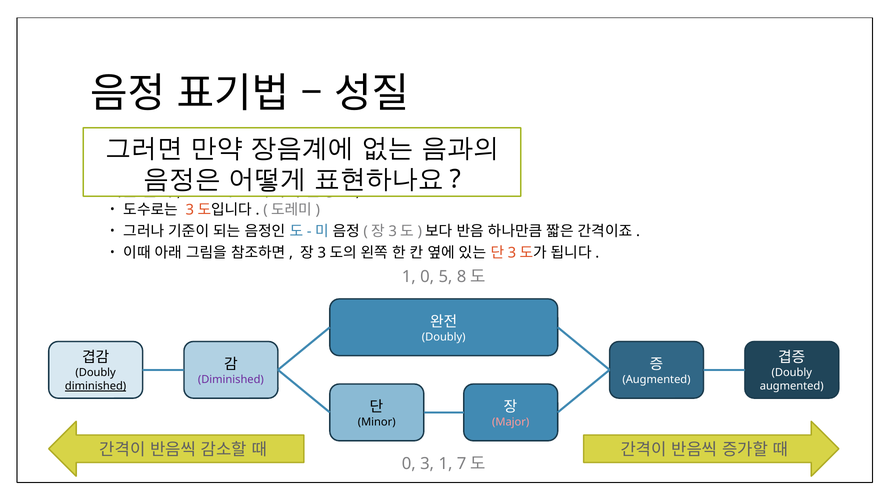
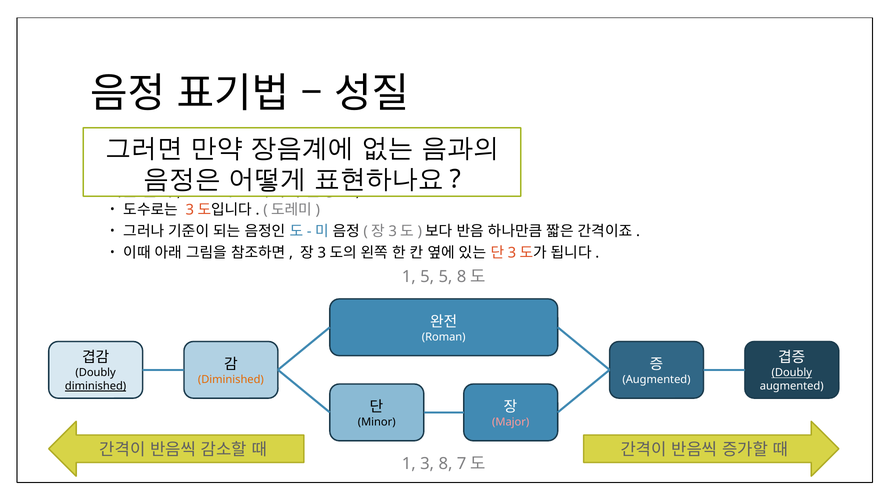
1 0: 0 -> 5
Doubly at (444, 337): Doubly -> Roman
Doubly at (792, 373) underline: none -> present
Diminished at (231, 380) colour: purple -> orange
0 at (409, 464): 0 -> 1
3 1: 1 -> 8
